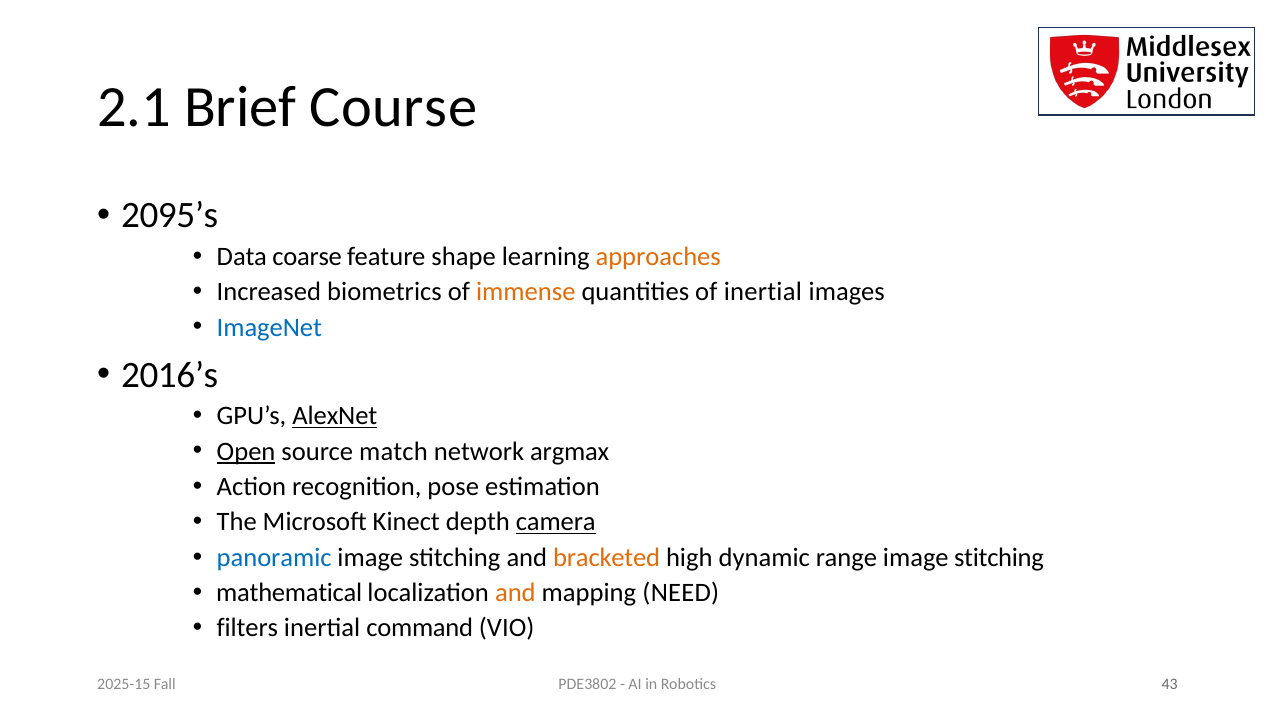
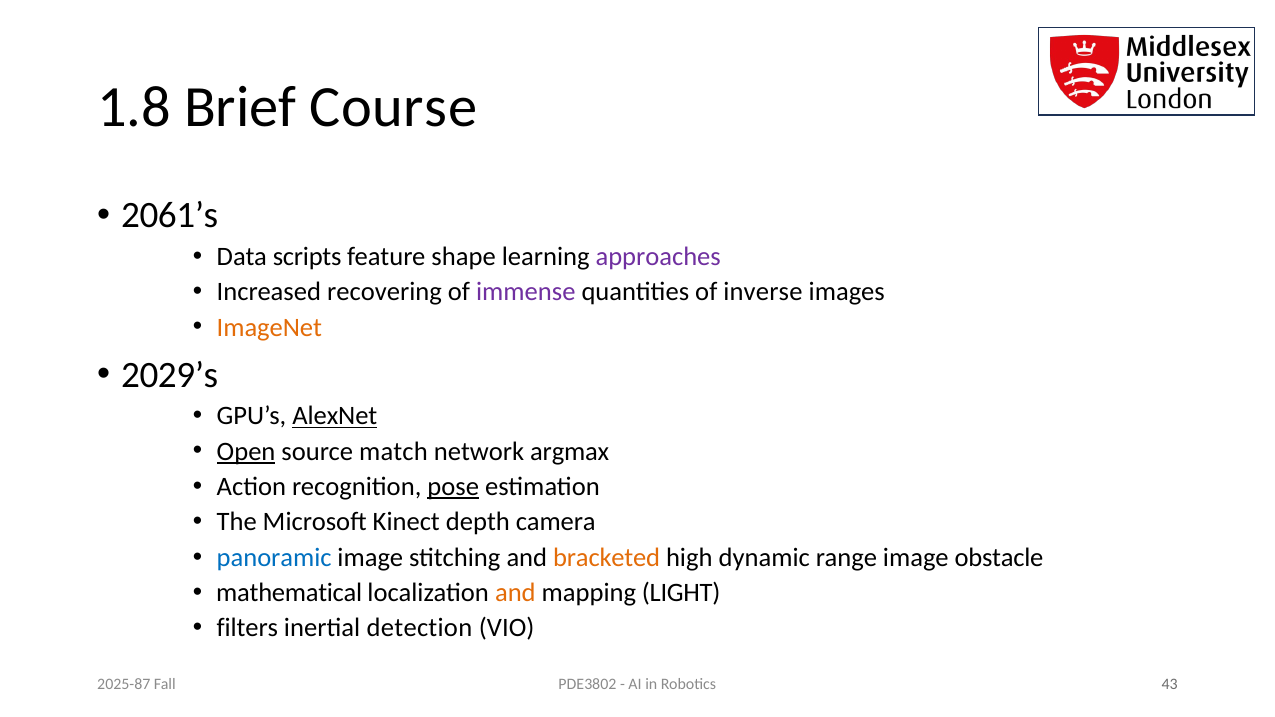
2.1: 2.1 -> 1.8
2095’s: 2095’s -> 2061’s
coarse: coarse -> scripts
approaches colour: orange -> purple
biometrics: biometrics -> recovering
immense colour: orange -> purple
of inertial: inertial -> inverse
ImageNet colour: blue -> orange
2016’s: 2016’s -> 2029’s
pose underline: none -> present
camera underline: present -> none
range image stitching: stitching -> obstacle
NEED: NEED -> LIGHT
command: command -> detection
2025-15: 2025-15 -> 2025-87
